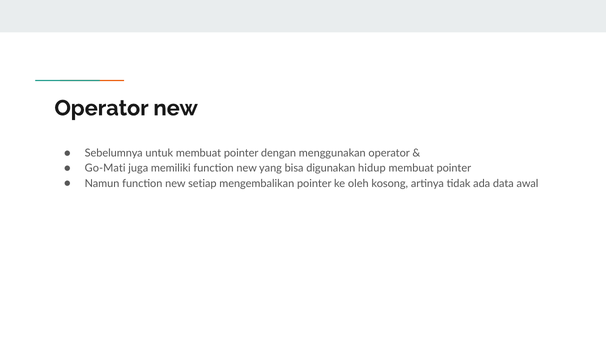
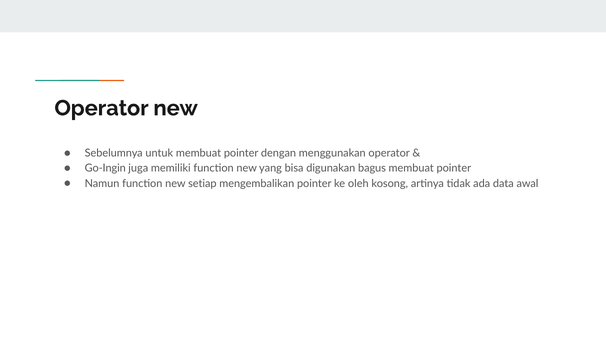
Go-Mati: Go-Mati -> Go-Ingin
hidup: hidup -> bagus
